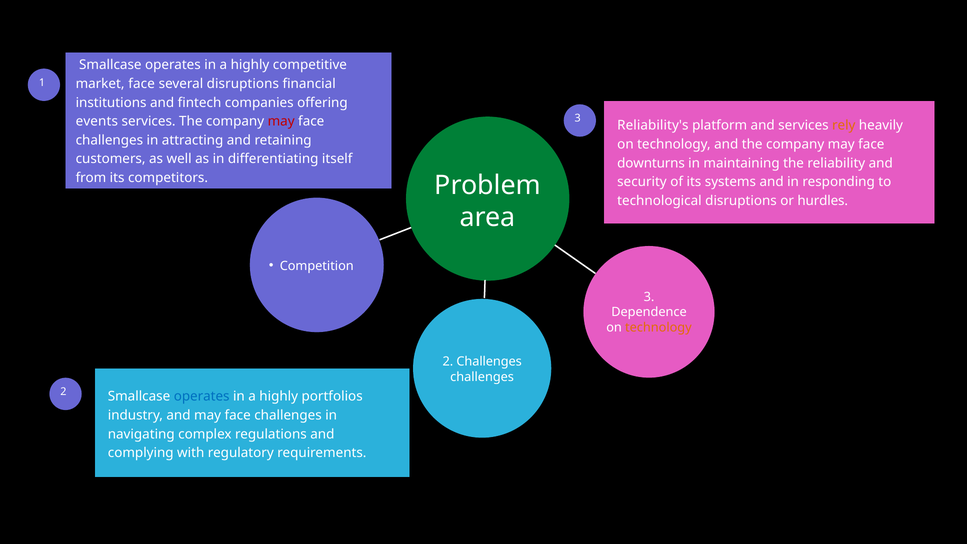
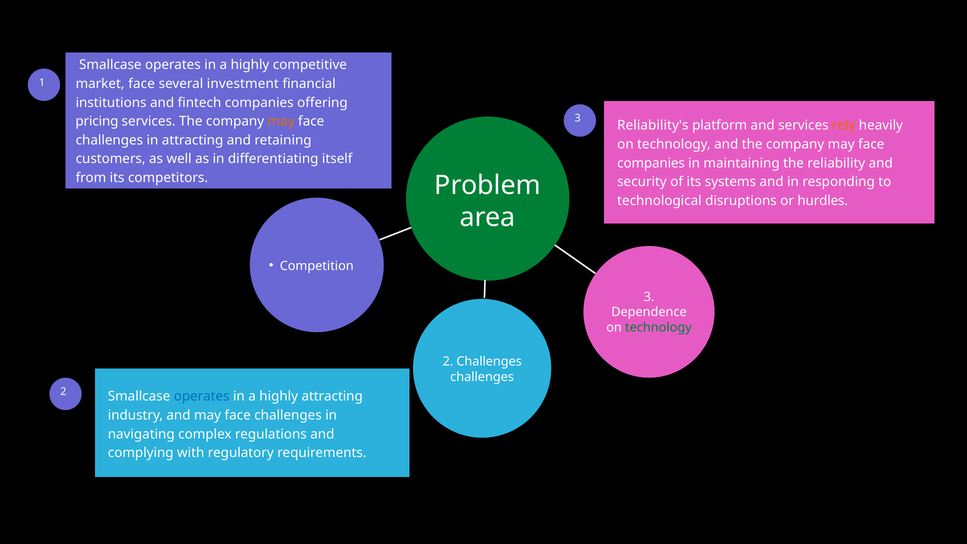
several disruptions: disruptions -> investment
events: events -> pricing
may at (281, 121) colour: red -> orange
downturns at (651, 163): downturns -> companies
technology at (658, 327) colour: orange -> green
highly portfolios: portfolios -> attracting
